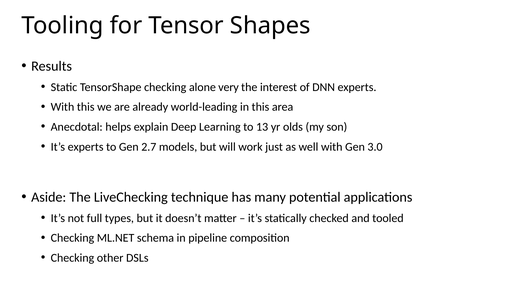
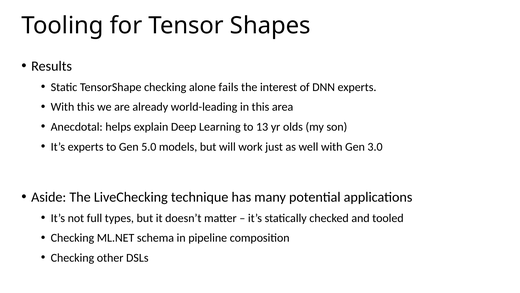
very: very -> fails
2.7: 2.7 -> 5.0
